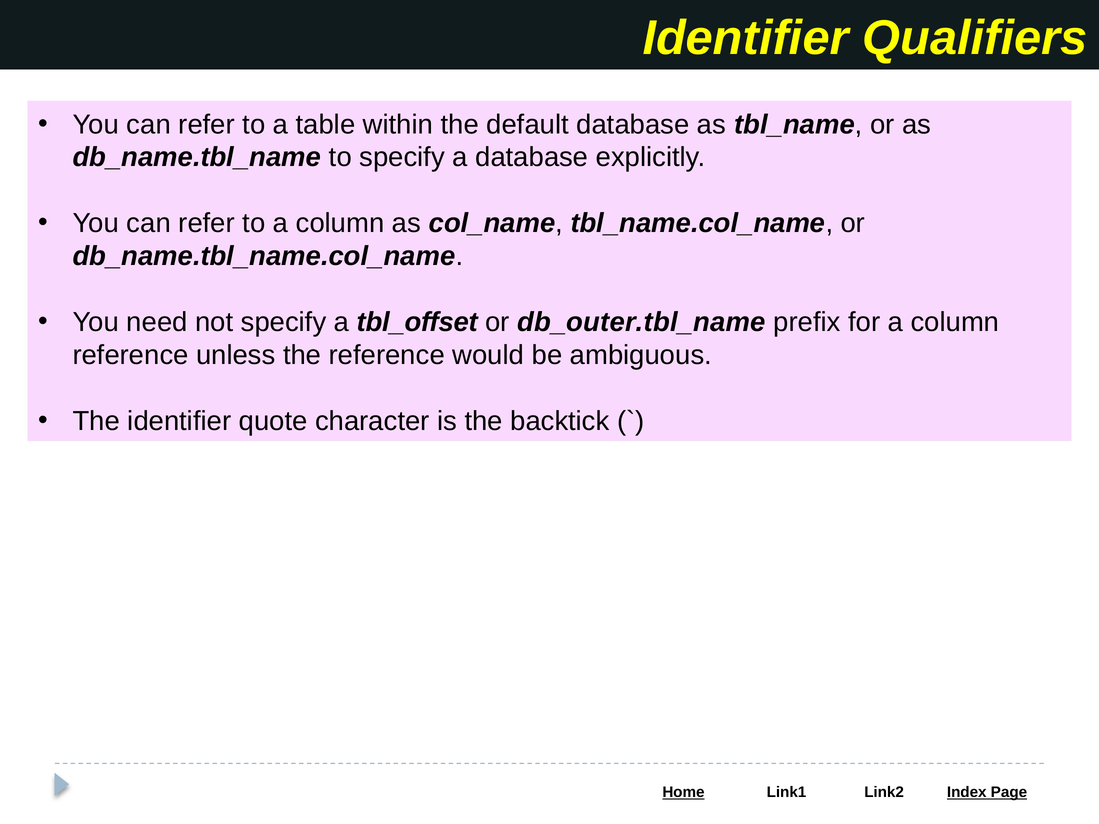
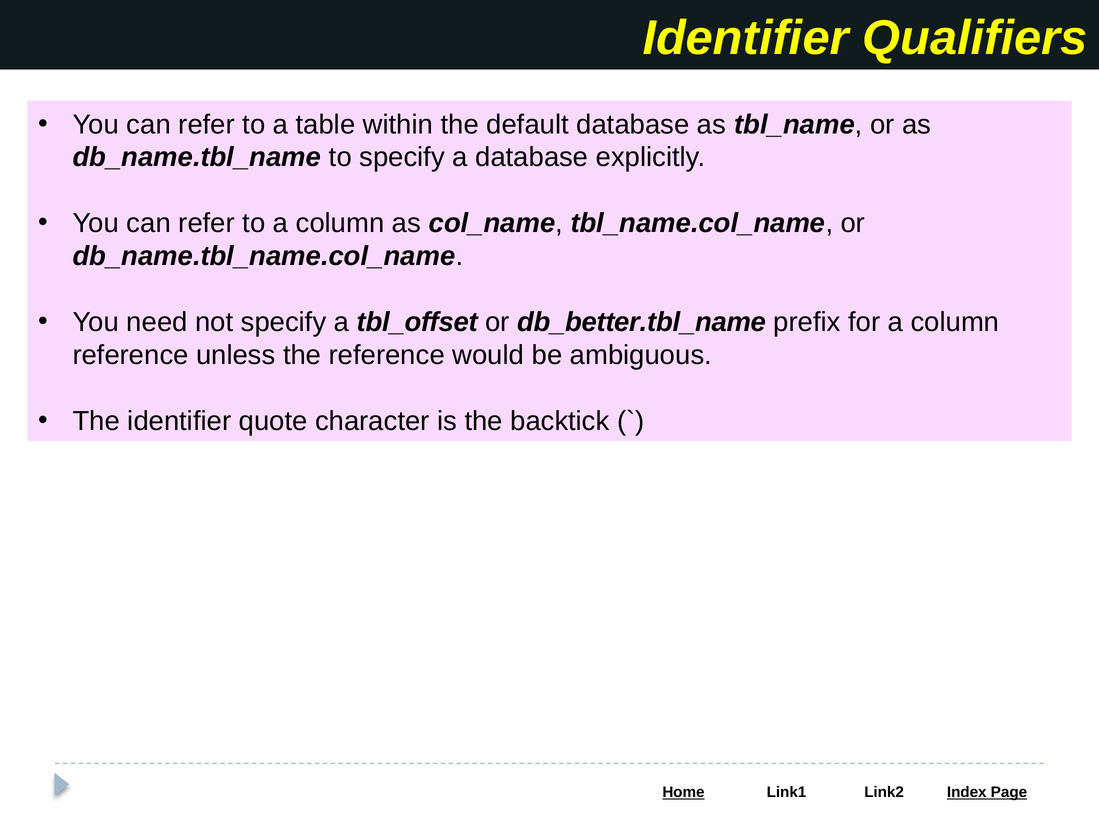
db_outer.tbl_name: db_outer.tbl_name -> db_better.tbl_name
